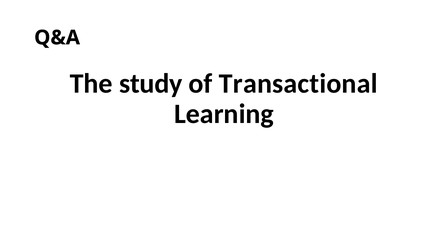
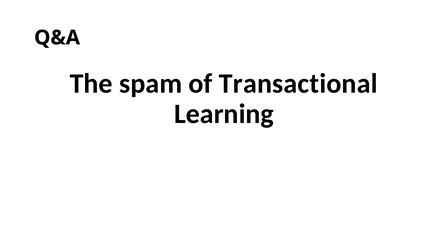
study: study -> spam
